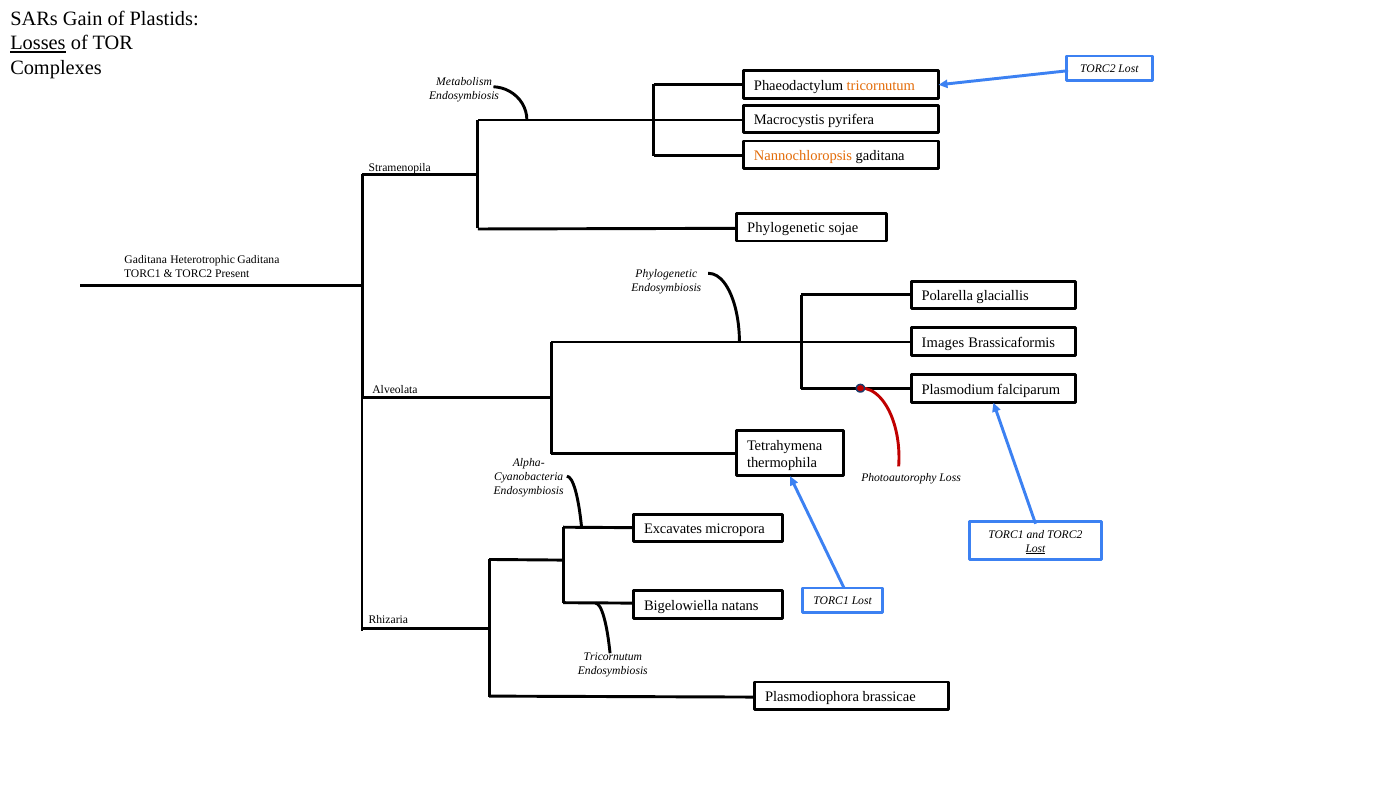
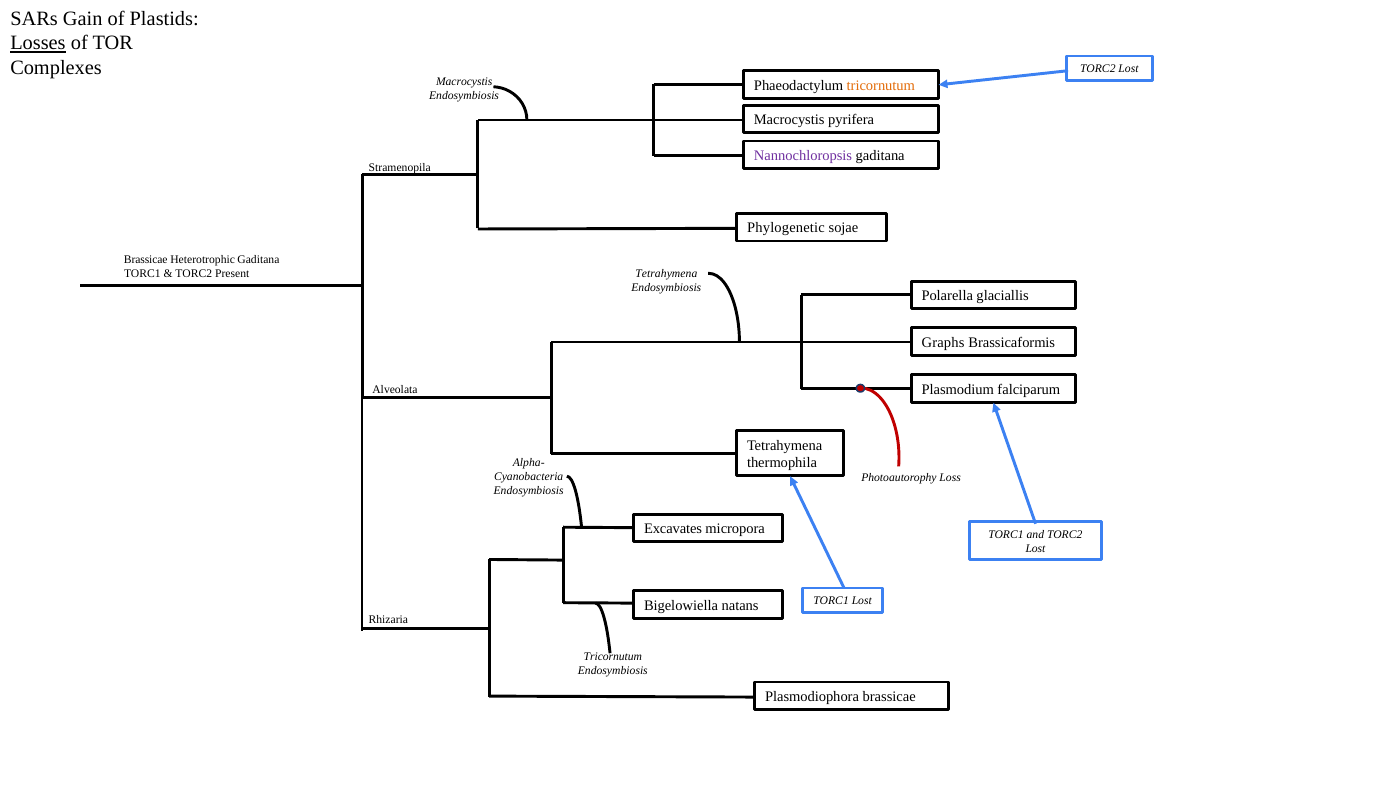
Metabolism at (464, 82): Metabolism -> Macrocystis
Nannochloropsis colour: orange -> purple
Gaditana at (146, 260): Gaditana -> Brassicae
Phylogenetic at (666, 274): Phylogenetic -> Tetrahymena
Images: Images -> Graphs
Lost at (1035, 549) underline: present -> none
